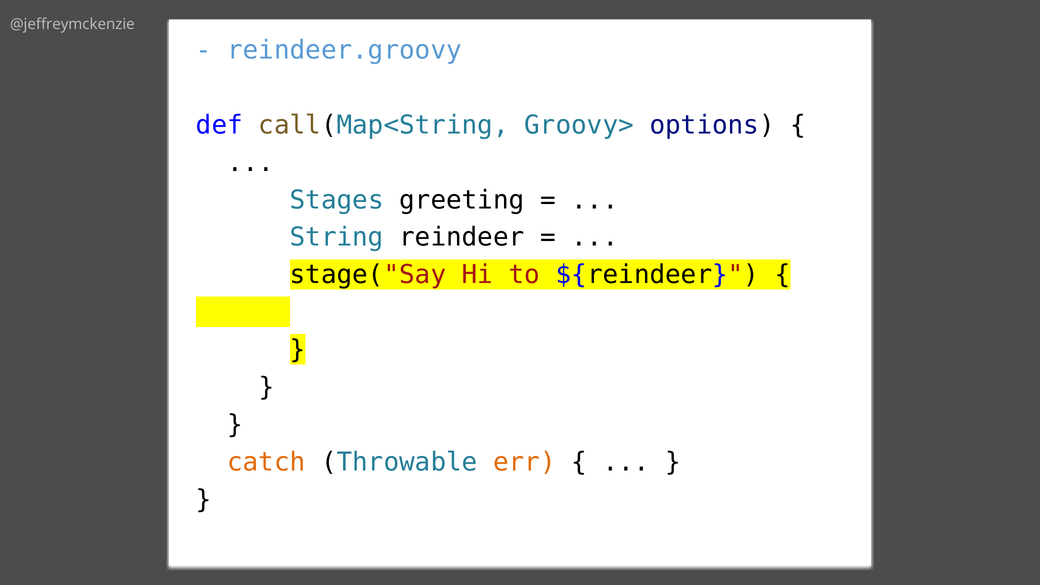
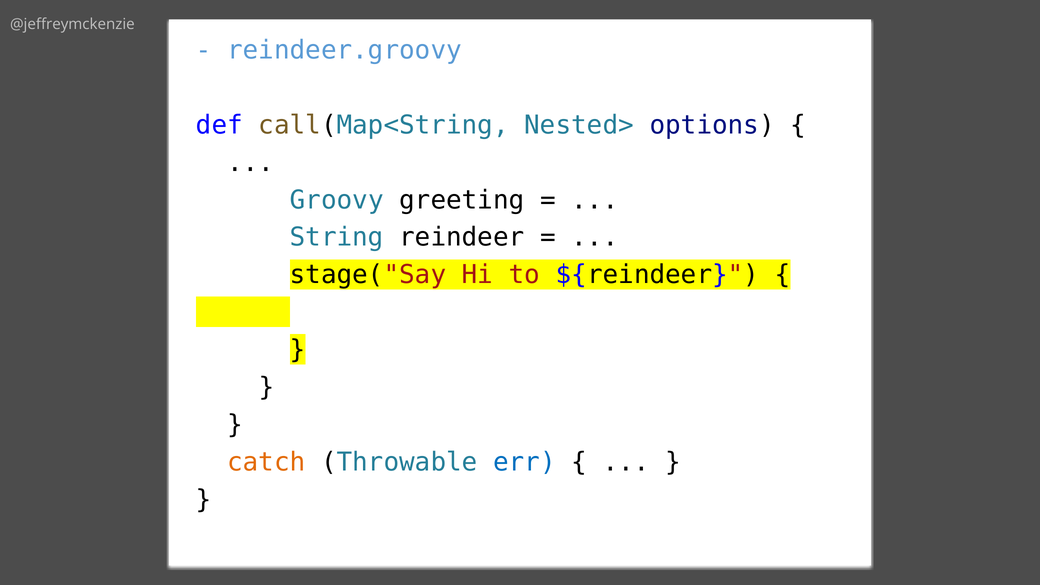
Groovy>: Groovy> -> Nested>
Stages: Stages -> Groovy
err colour: orange -> blue
